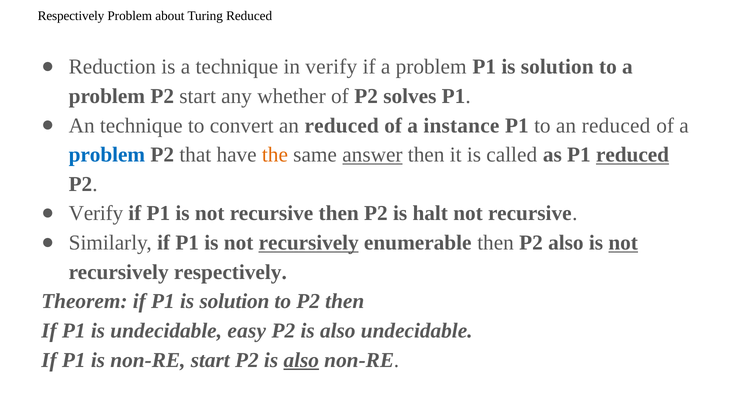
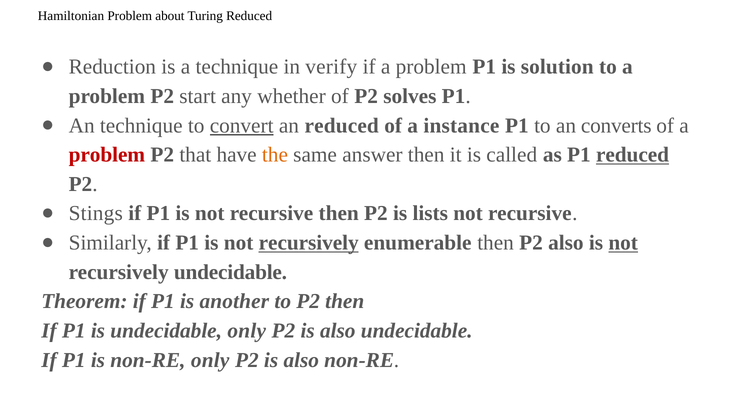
Respectively at (71, 16): Respectively -> Hamiltonian
convert underline: none -> present
to an reduced: reduced -> converts
problem at (107, 155) colour: blue -> red
answer underline: present -> none
Verify at (96, 214): Verify -> Stings
halt: halt -> lists
recursively respectively: respectively -> undecidable
if P1 is solution: solution -> another
undecidable easy: easy -> only
non-RE start: start -> only
also at (301, 361) underline: present -> none
